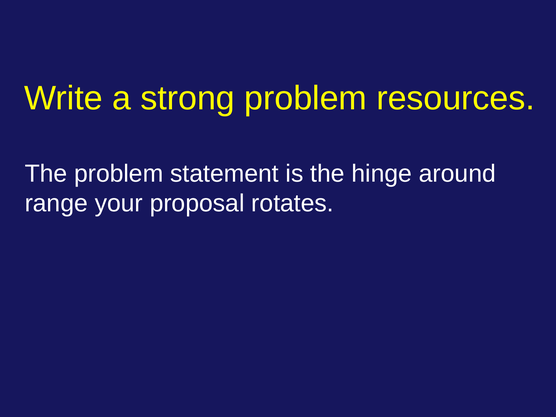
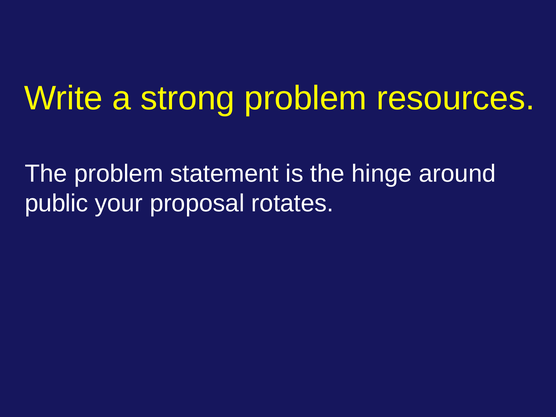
range: range -> public
